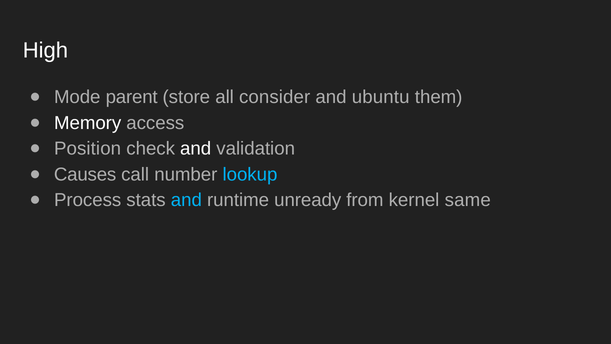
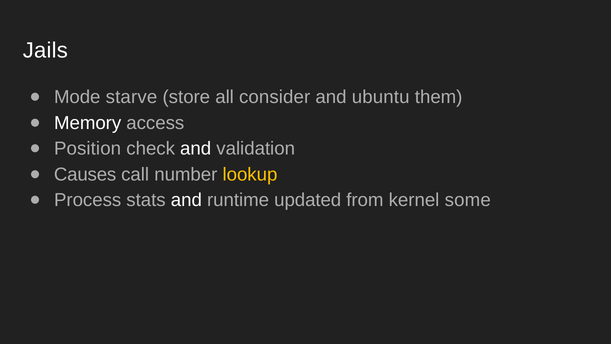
High: High -> Jails
parent: parent -> starve
lookup colour: light blue -> yellow
and at (186, 200) colour: light blue -> white
unready: unready -> updated
same: same -> some
